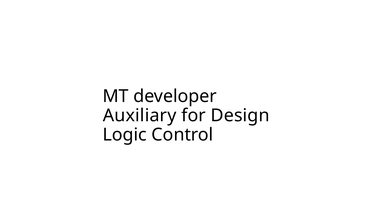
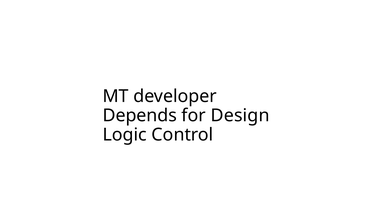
Auxiliary: Auxiliary -> Depends
